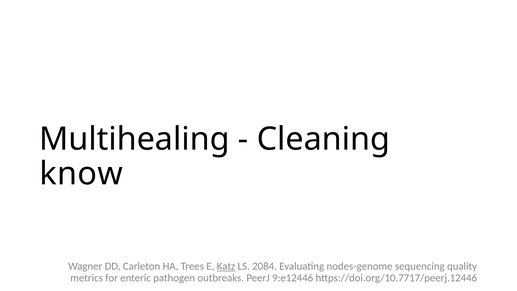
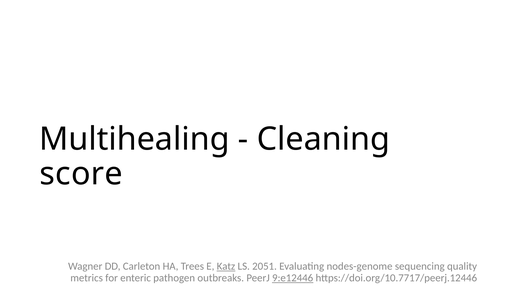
know: know -> score
2084: 2084 -> 2051
9:e12446 underline: none -> present
